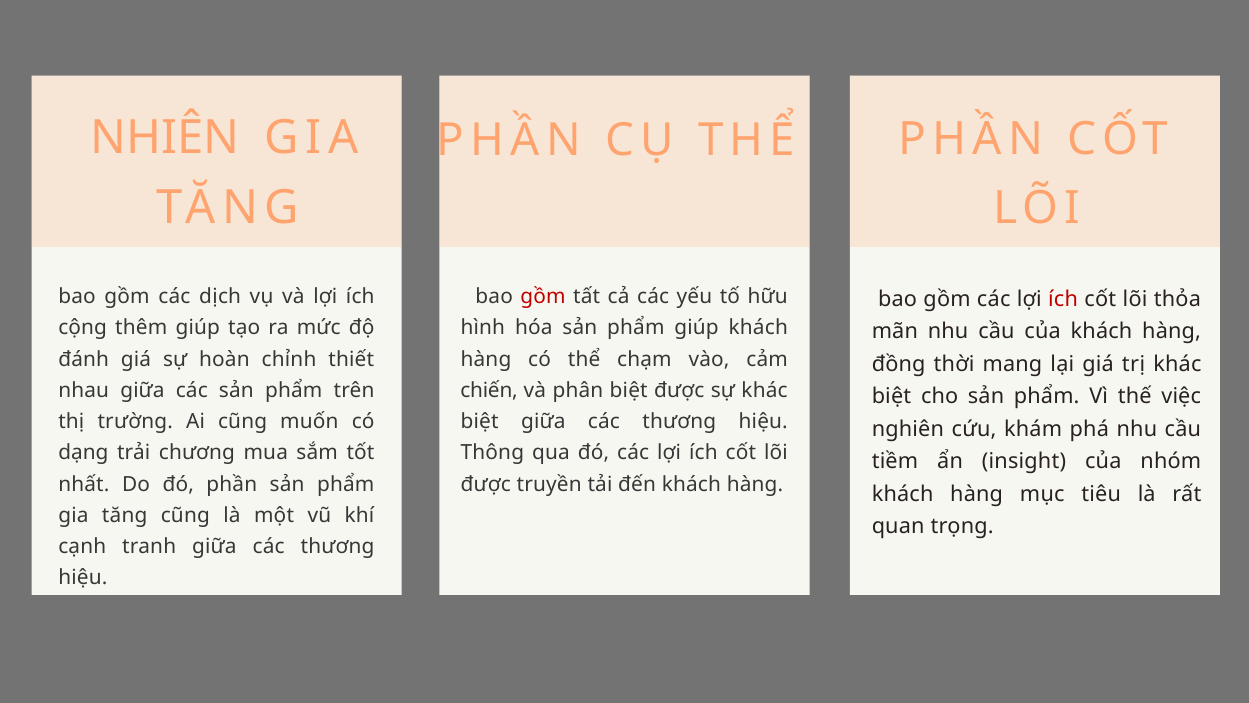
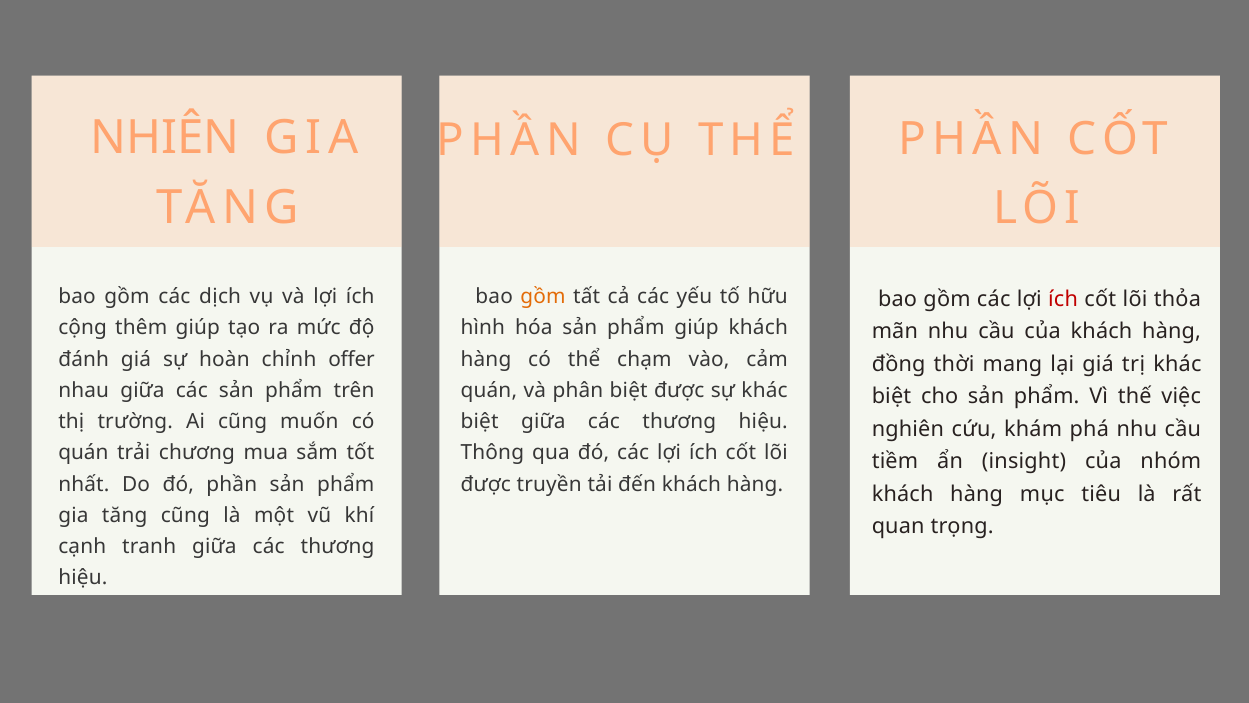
gồm at (543, 297) colour: red -> orange
thiết: thiết -> offer
chiến at (489, 390): chiến -> quán
dạng at (83, 453): dạng -> quán
